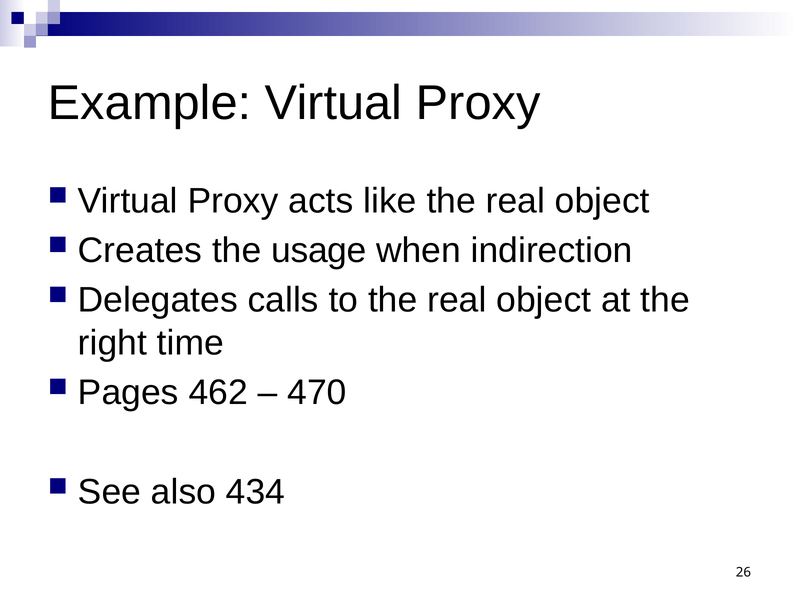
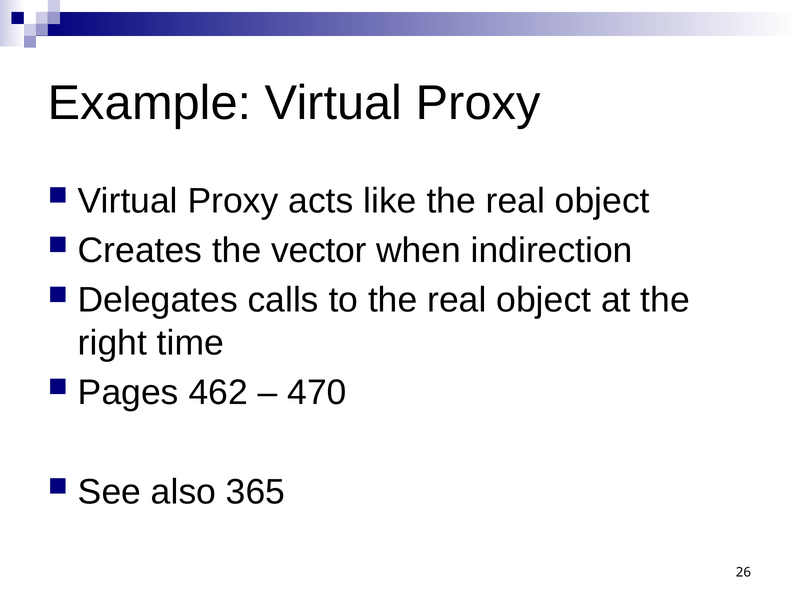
usage: usage -> vector
434: 434 -> 365
